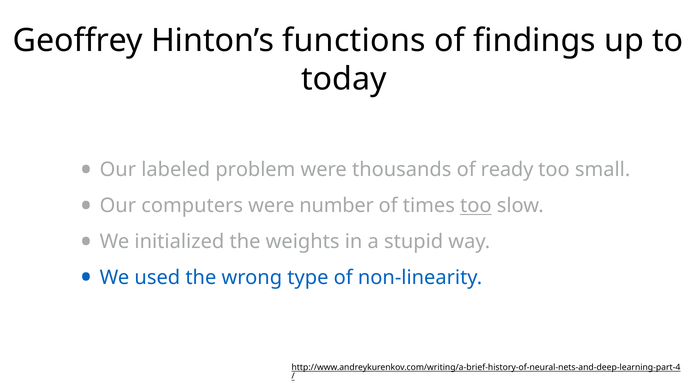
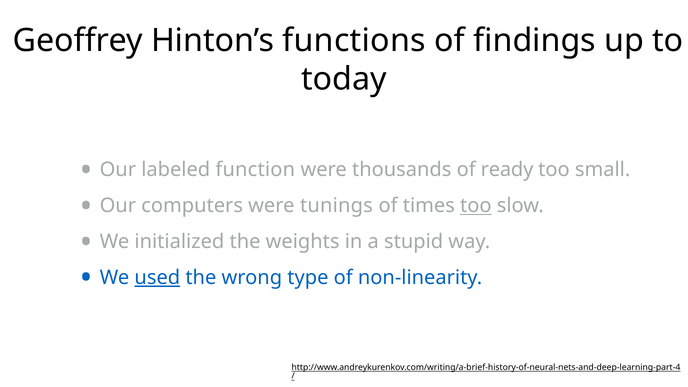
problem: problem -> function
number: number -> tunings
used underline: none -> present
